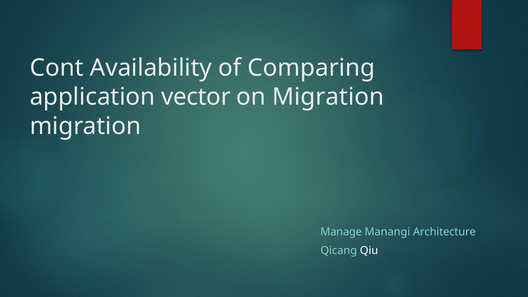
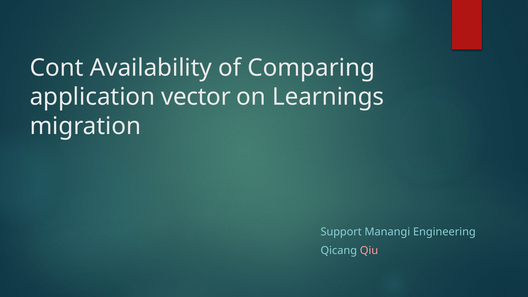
on Migration: Migration -> Learnings
Manage: Manage -> Support
Architecture: Architecture -> Engineering
Qiu colour: white -> pink
